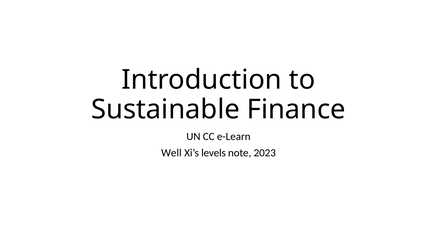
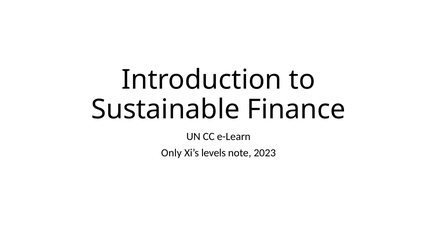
Well: Well -> Only
